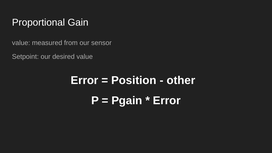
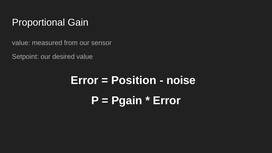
other: other -> noise
